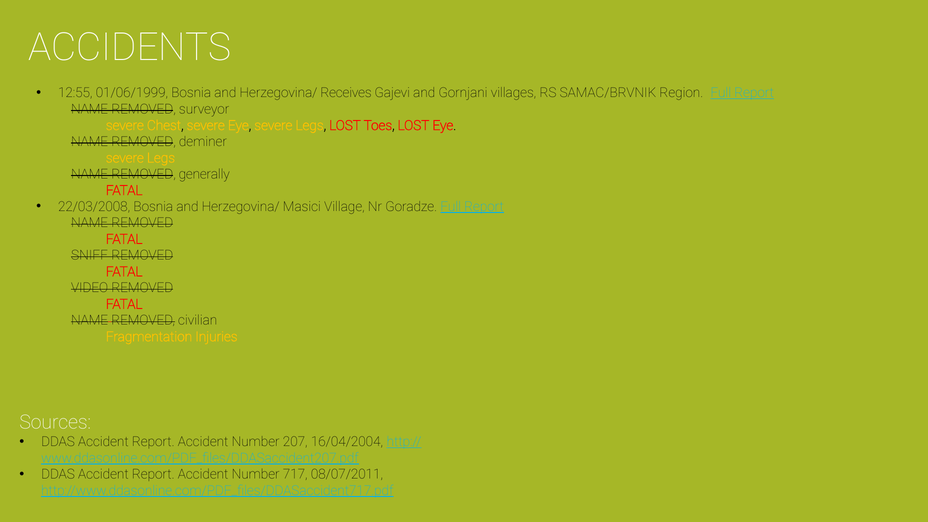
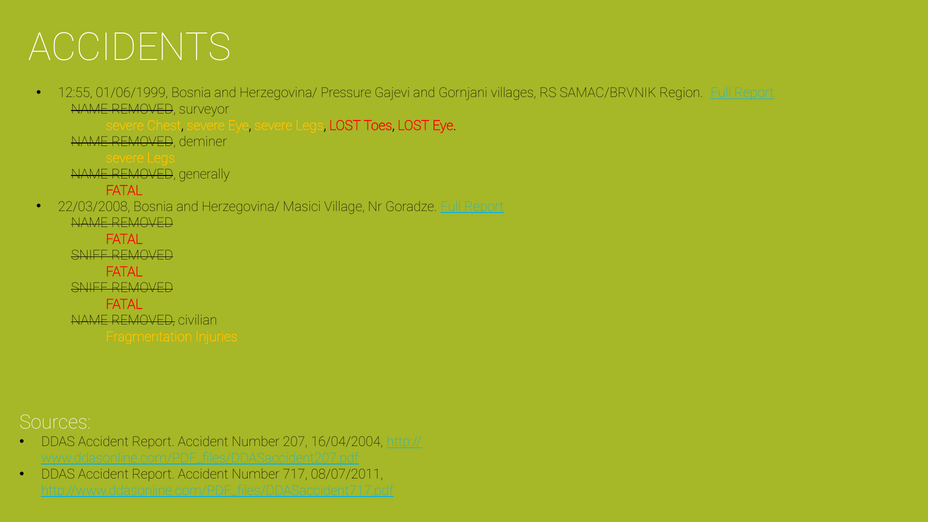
Receives: Receives -> Pressure
VIDEO at (90, 288): VIDEO -> SNIFF
